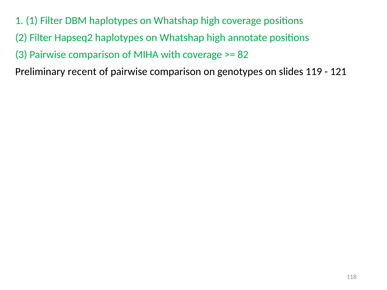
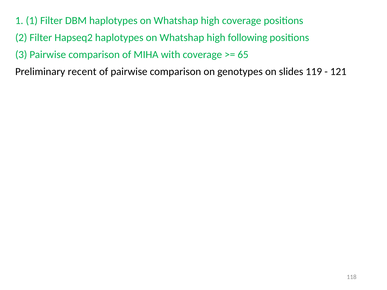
annotate: annotate -> following
82: 82 -> 65
